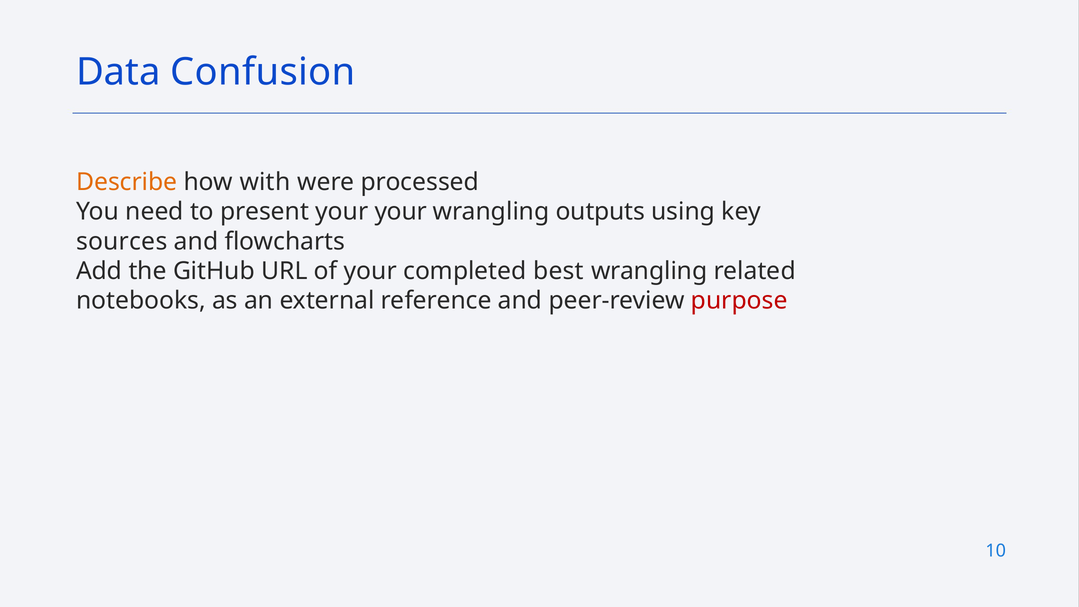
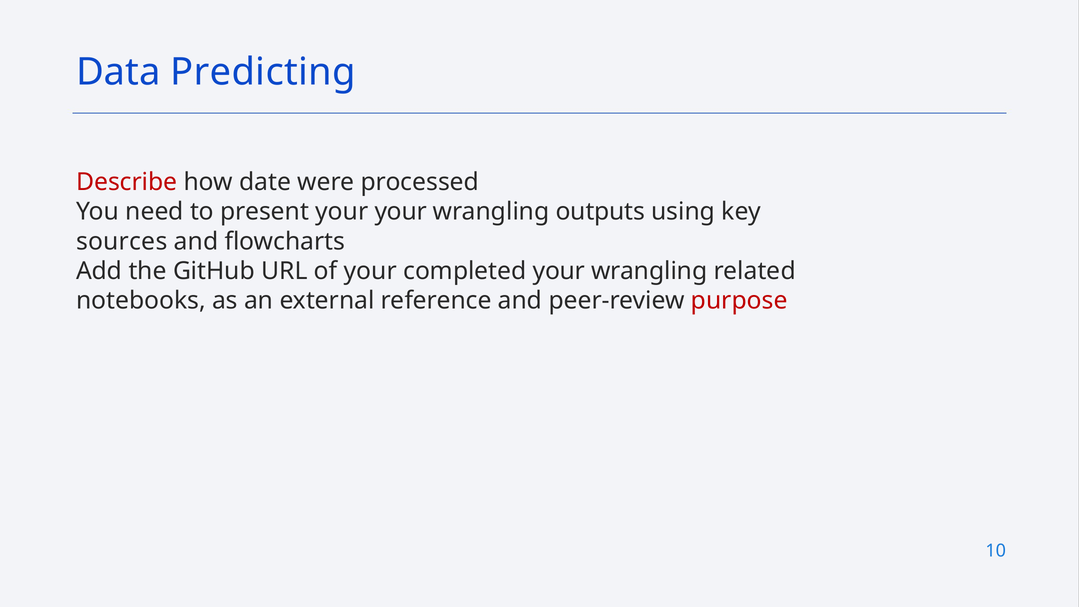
Confusion: Confusion -> Predicting
Describe colour: orange -> red
with: with -> date
completed best: best -> your
